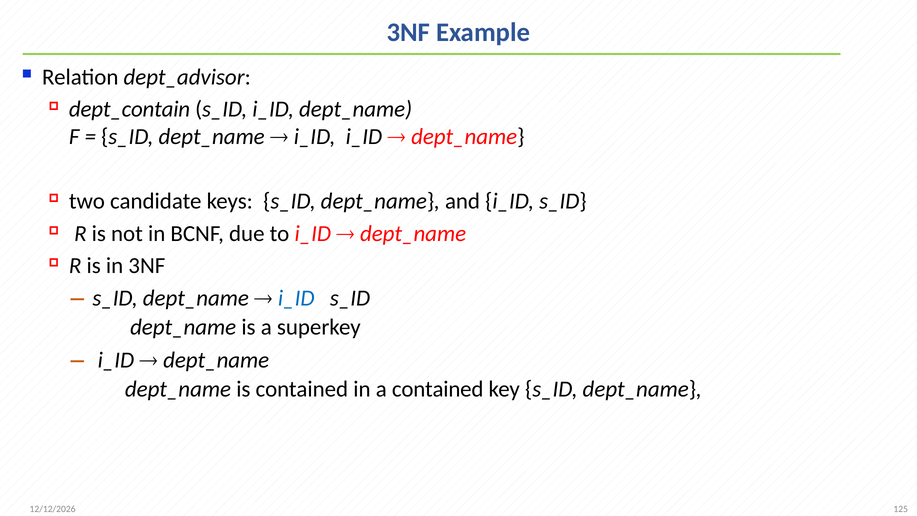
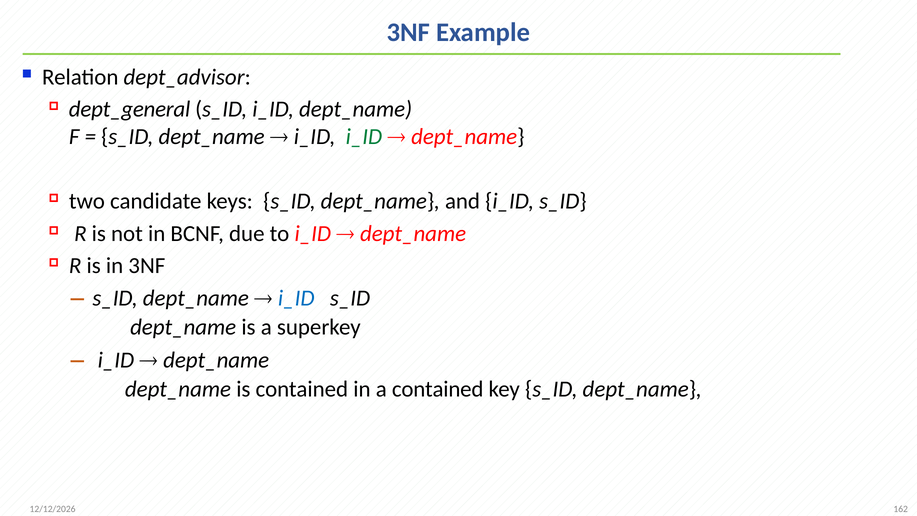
dept_contain: dept_contain -> dept_general
i_ID at (364, 137) colour: black -> green
125: 125 -> 162
